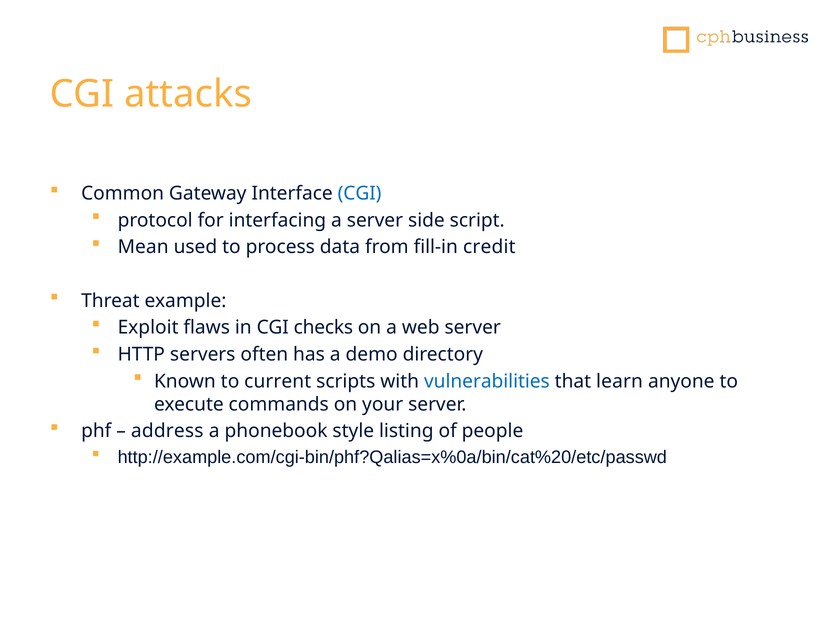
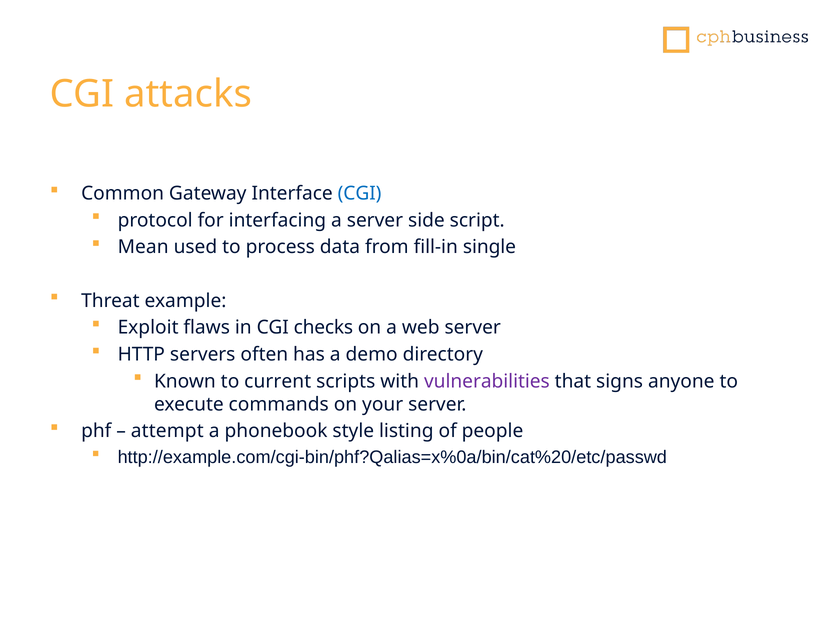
credit: credit -> single
vulnerabilities colour: blue -> purple
learn: learn -> signs
address: address -> attempt
